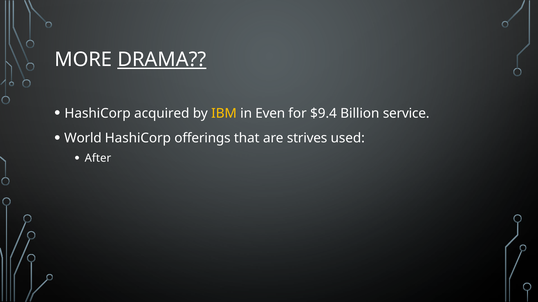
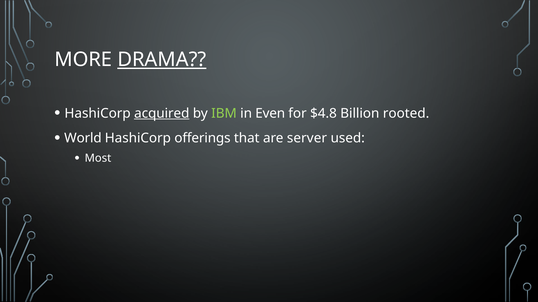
acquired underline: none -> present
IBM colour: yellow -> light green
$9.4: $9.4 -> $4.8
service: service -> rooted
strives: strives -> server
After: After -> Most
